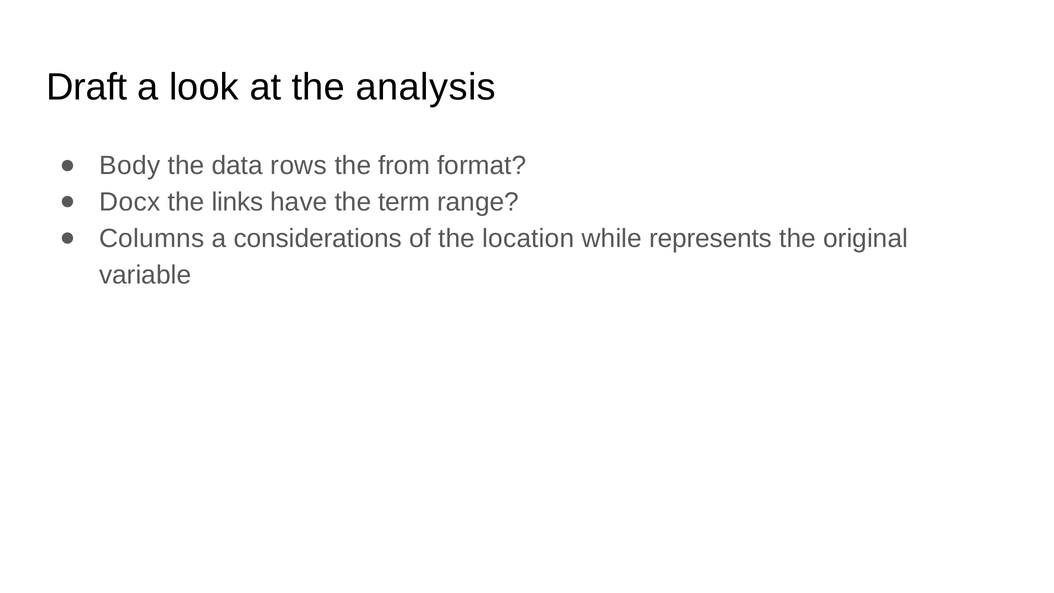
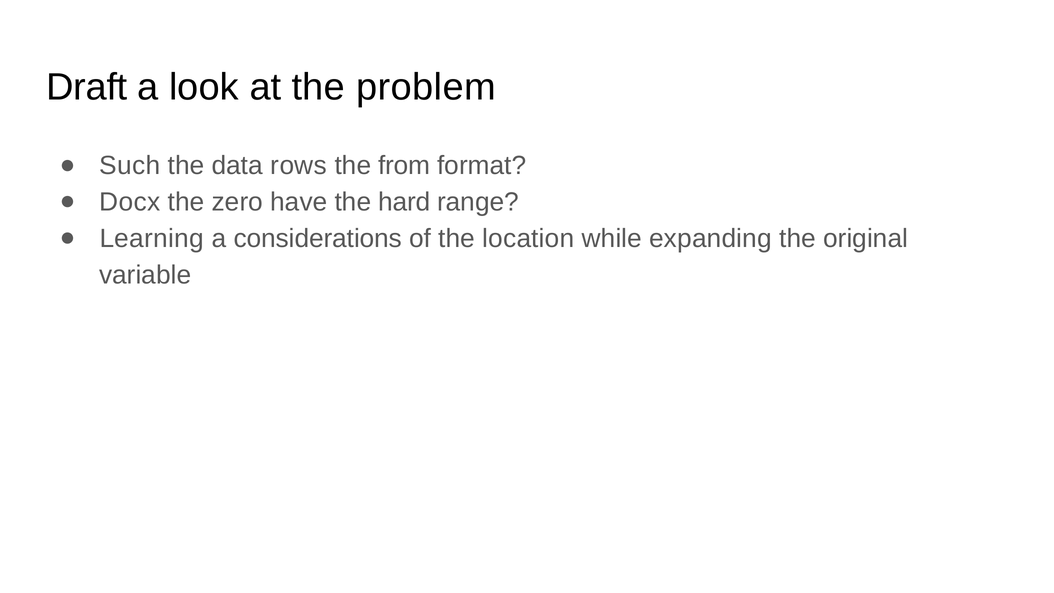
analysis: analysis -> problem
Body: Body -> Such
links: links -> zero
term: term -> hard
Columns: Columns -> Learning
represents: represents -> expanding
